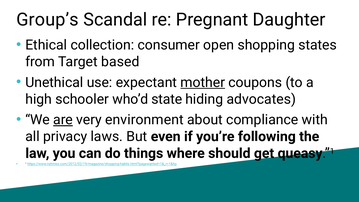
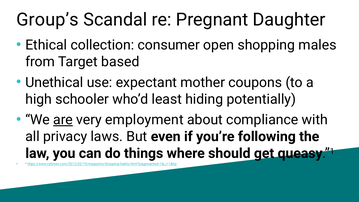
states: states -> males
mother underline: present -> none
state: state -> least
advocates: advocates -> potentially
environment: environment -> employment
